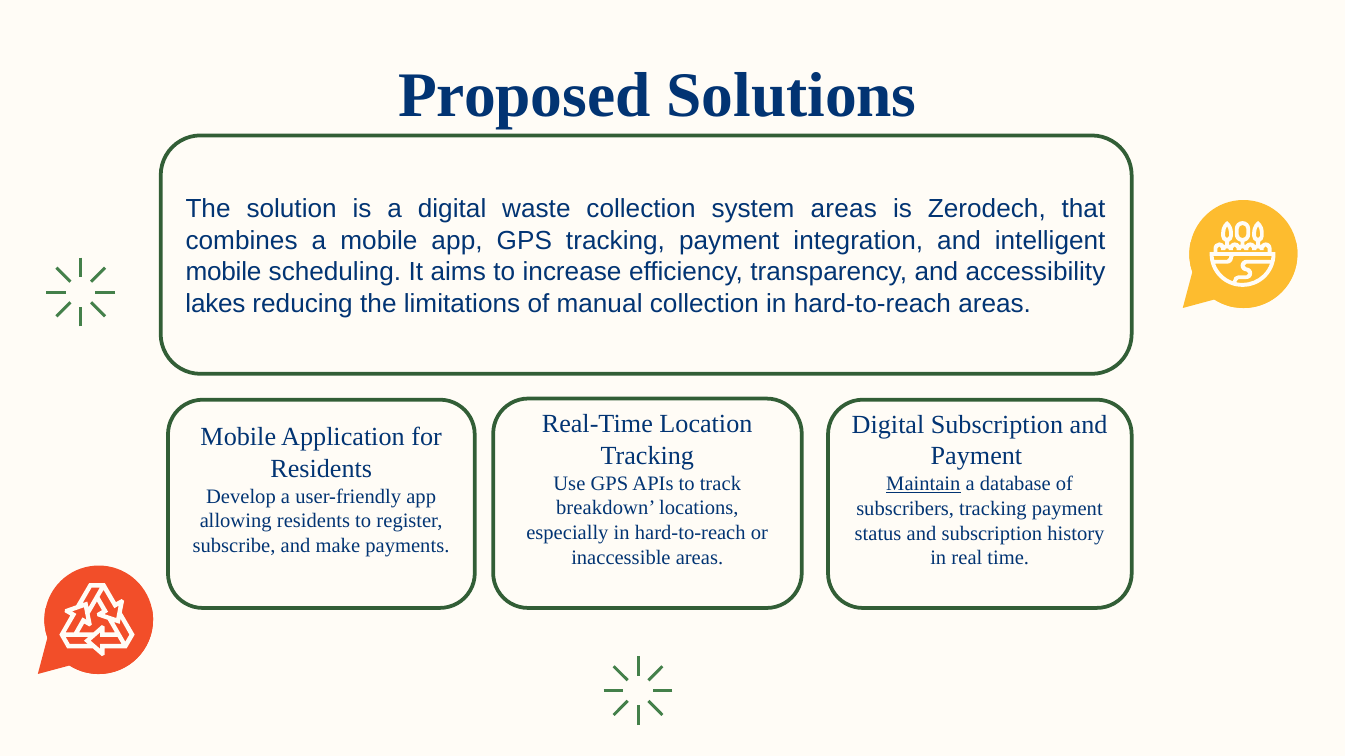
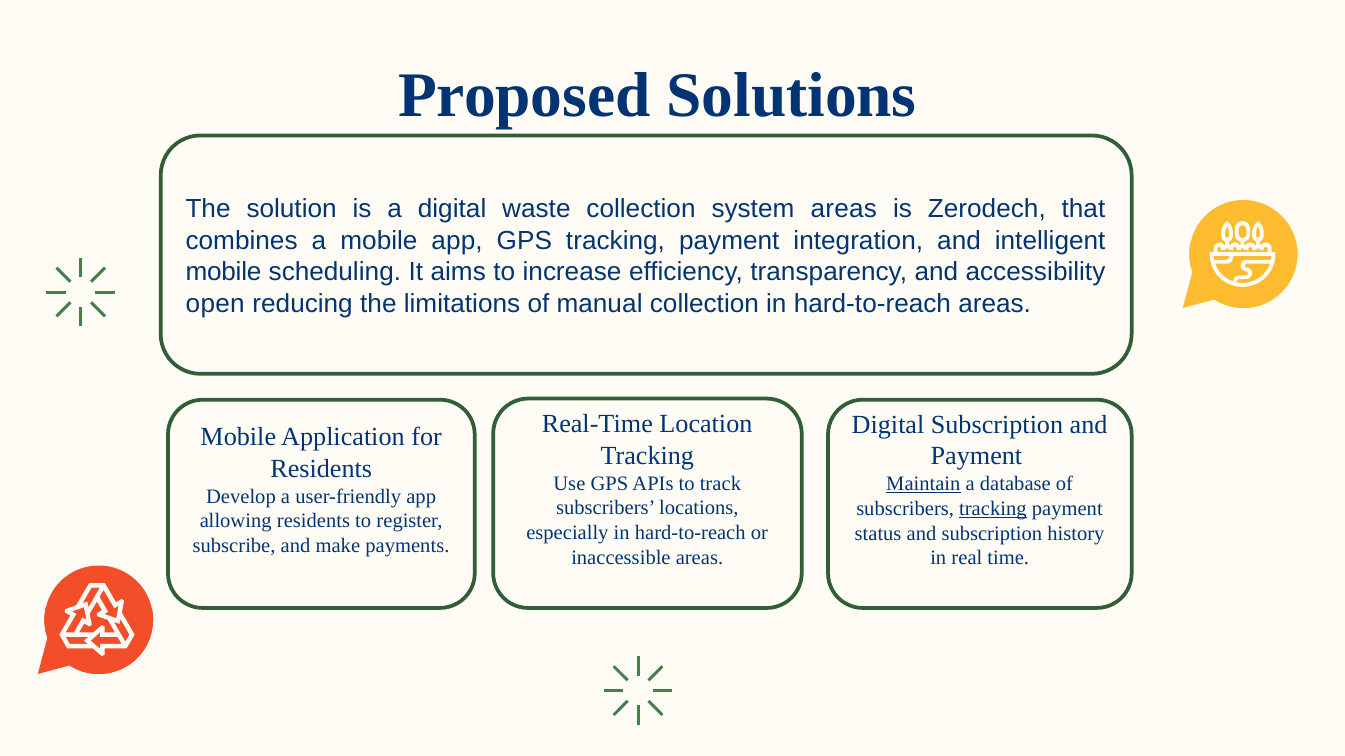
lakes: lakes -> open
breakdown at (606, 508): breakdown -> subscribers
tracking at (993, 509) underline: none -> present
